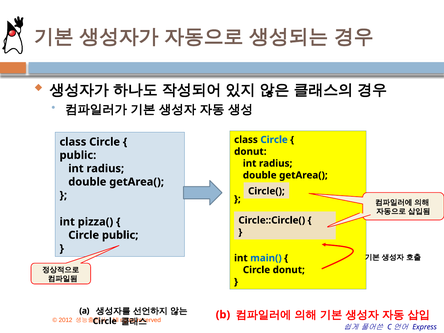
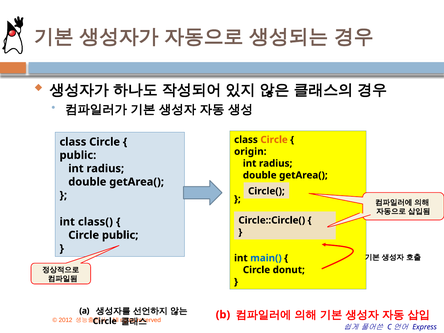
Circle at (274, 140) colour: blue -> orange
donut at (250, 152): donut -> origin
pizza(: pizza( -> class(
